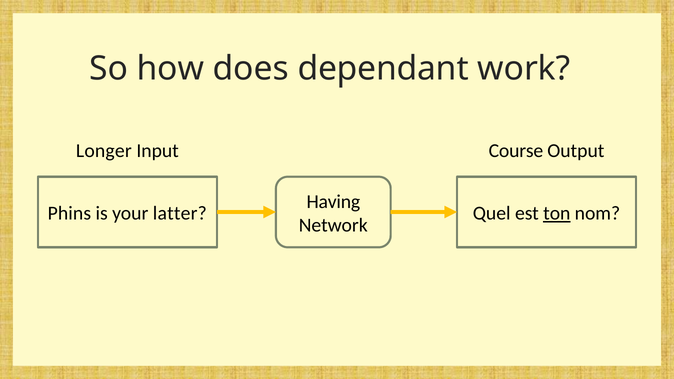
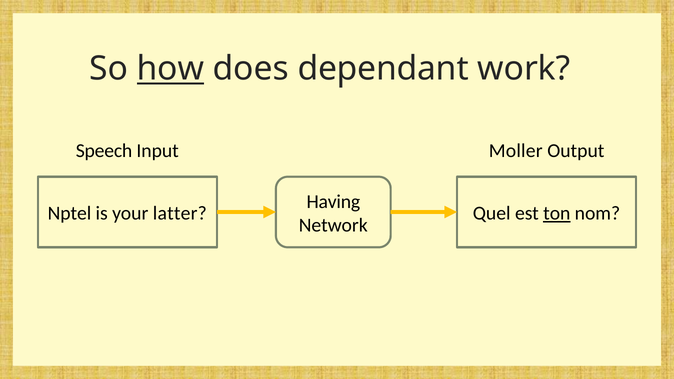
how underline: none -> present
Longer: Longer -> Speech
Course: Course -> Moller
Phins: Phins -> Nptel
